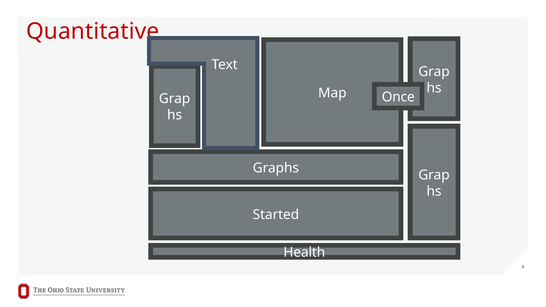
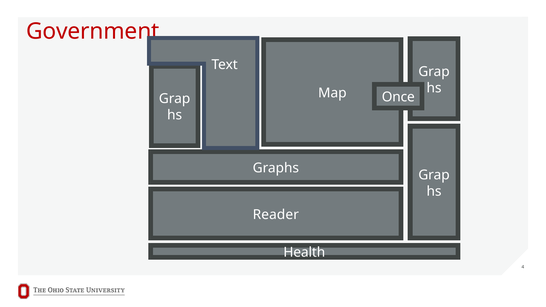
Quantitative: Quantitative -> Government
Started: Started -> Reader
